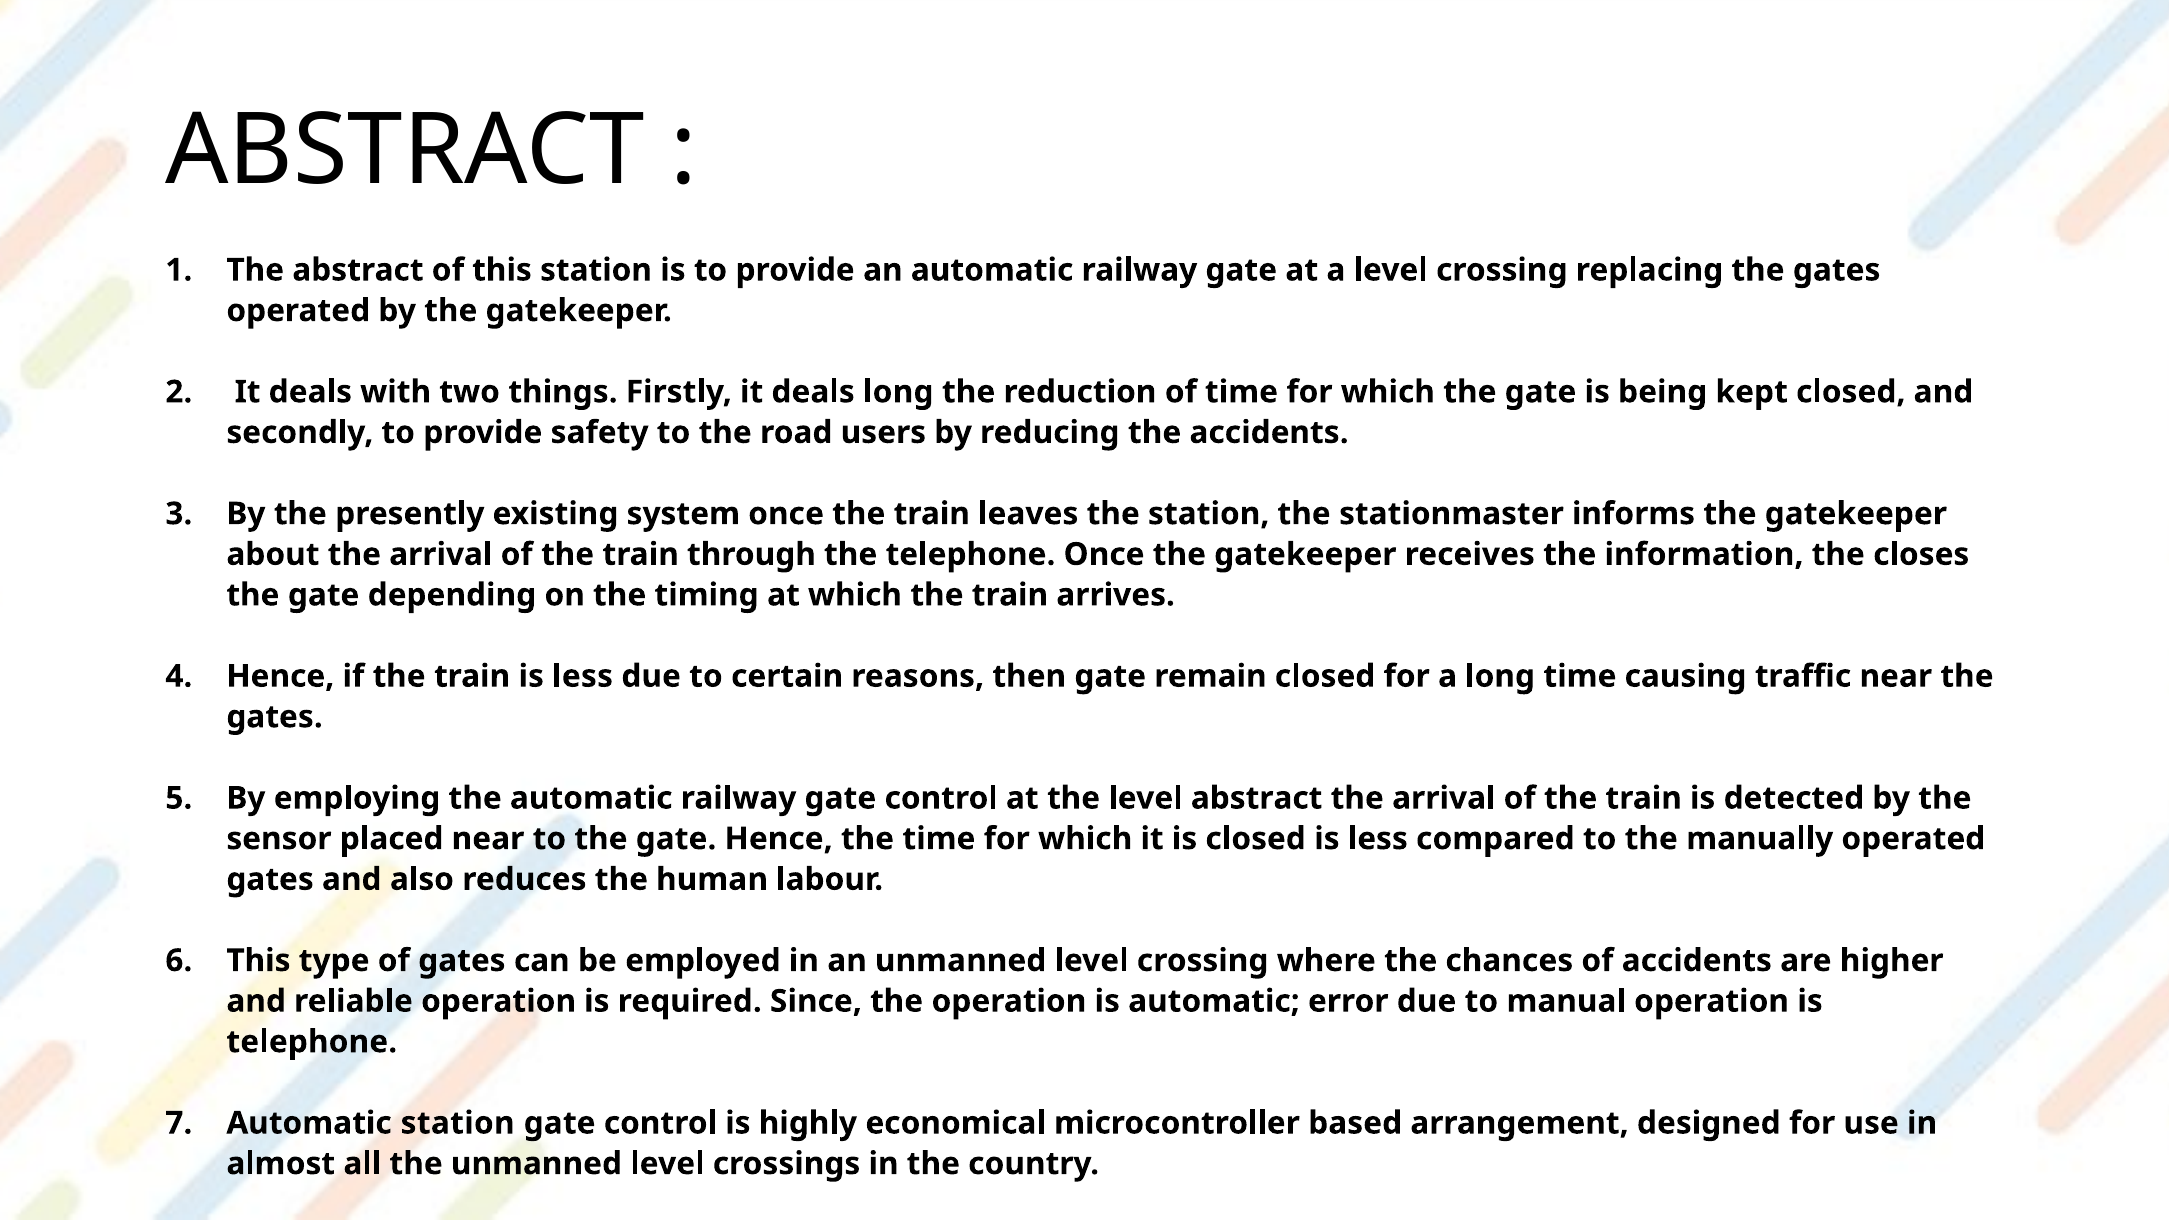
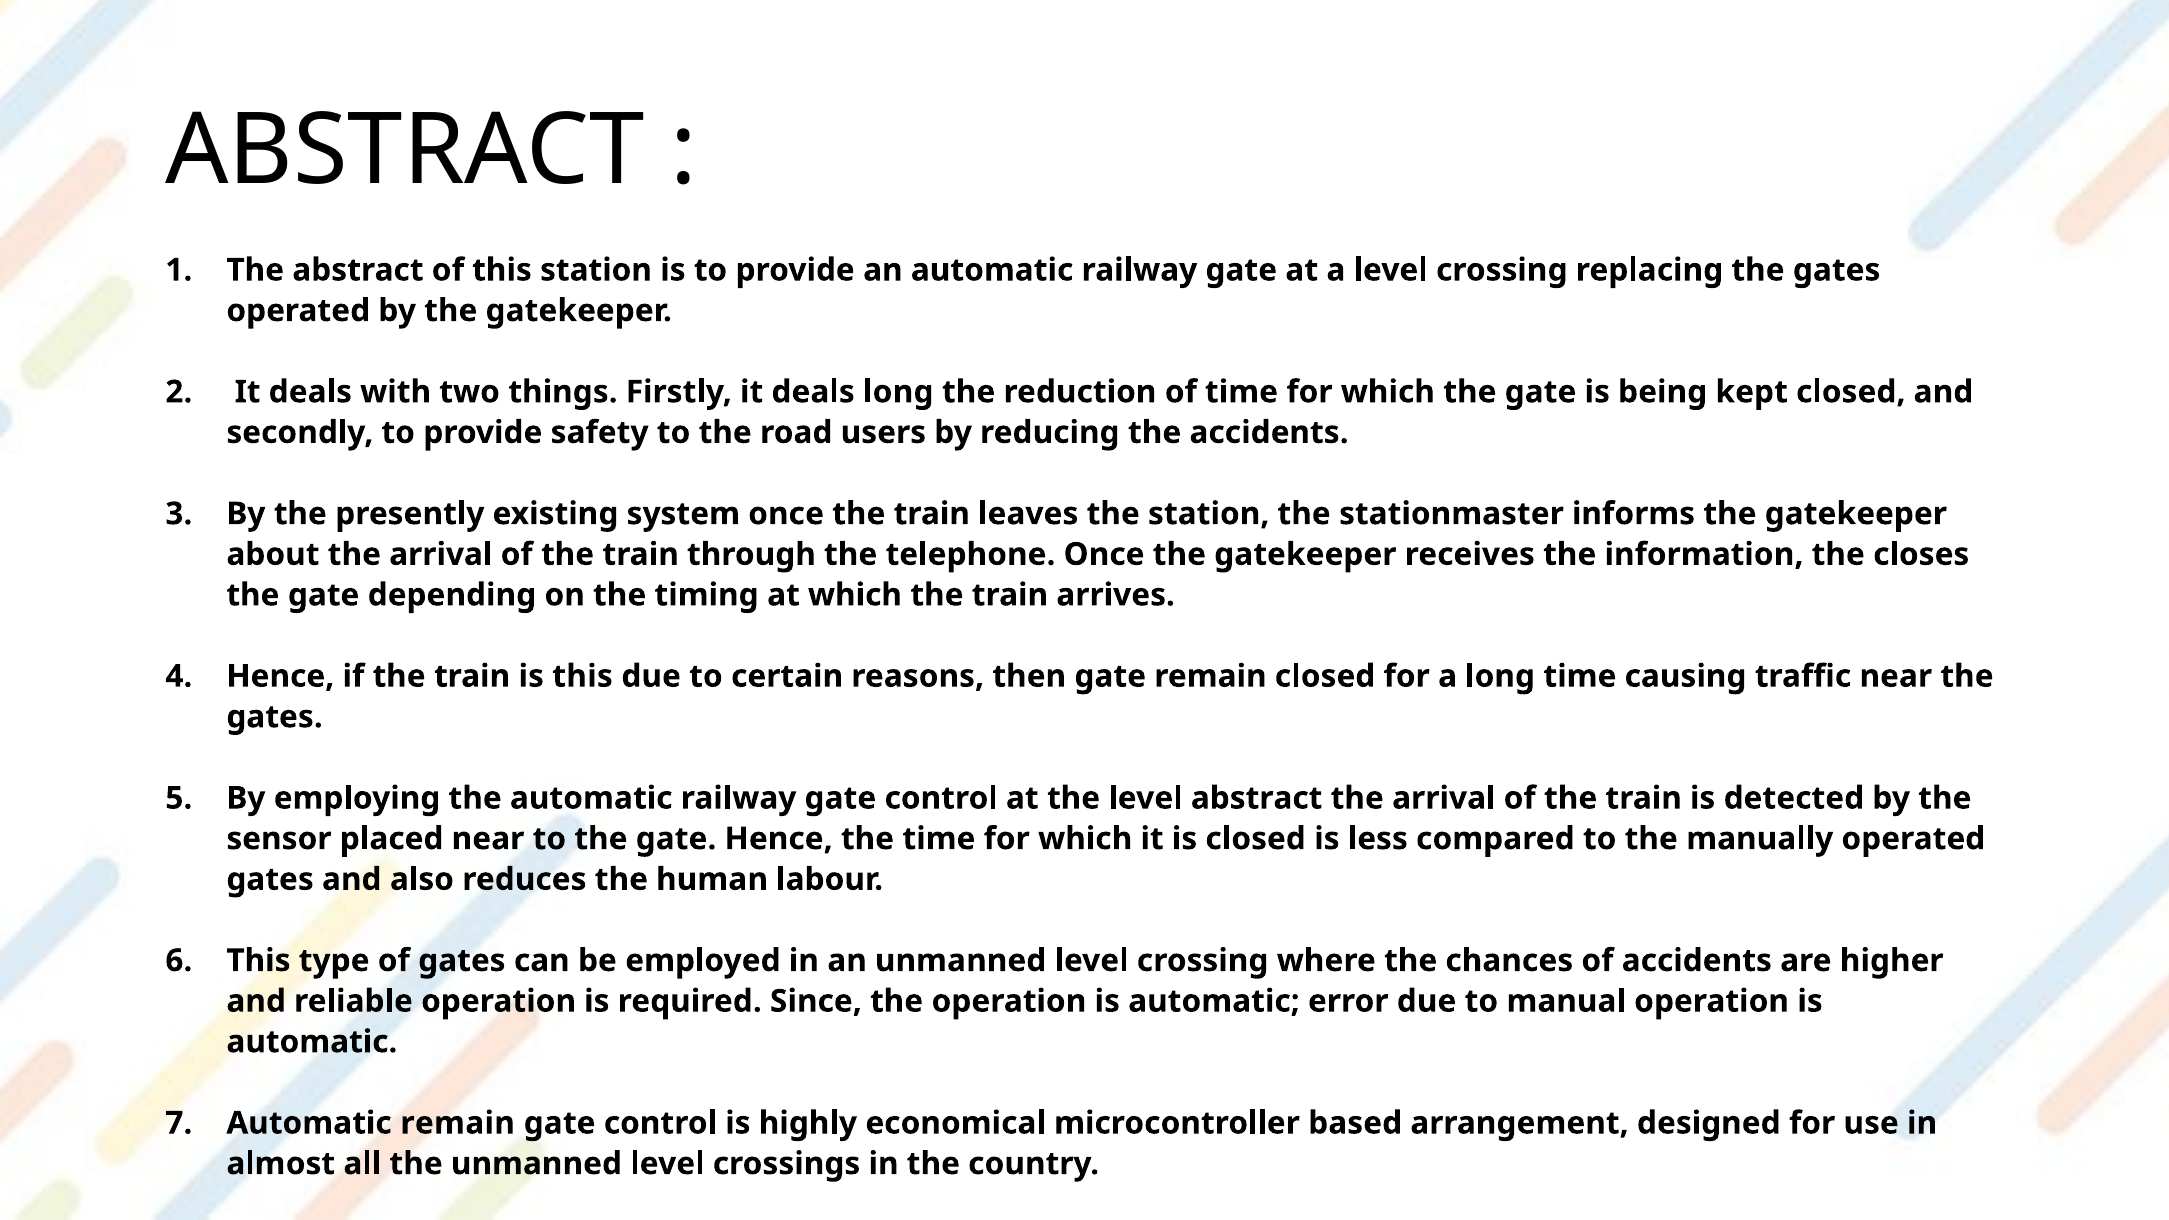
train is less: less -> this
telephone at (312, 1042): telephone -> automatic
Automatic station: station -> remain
